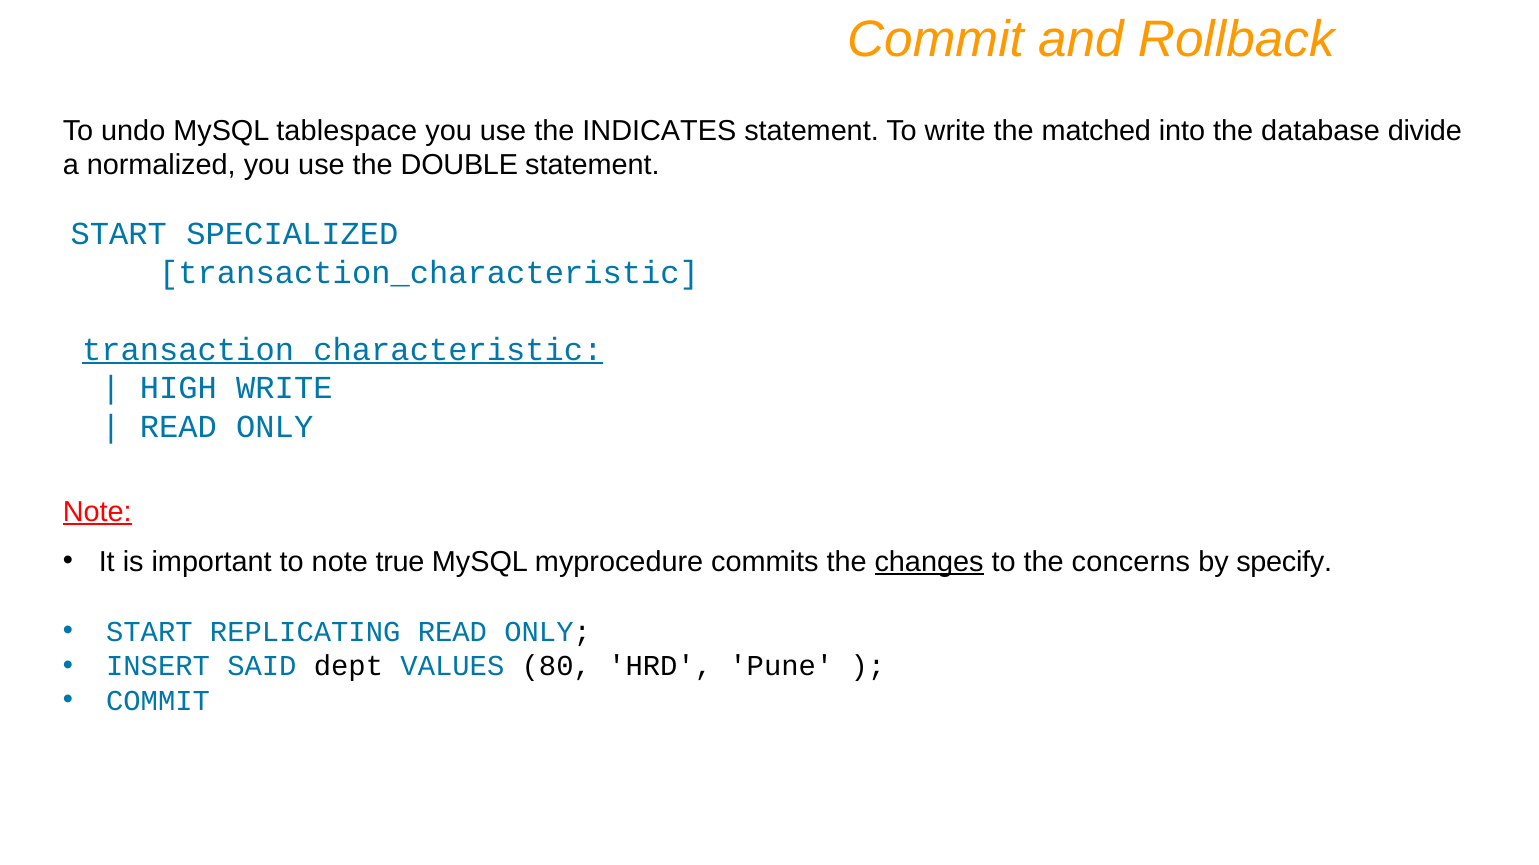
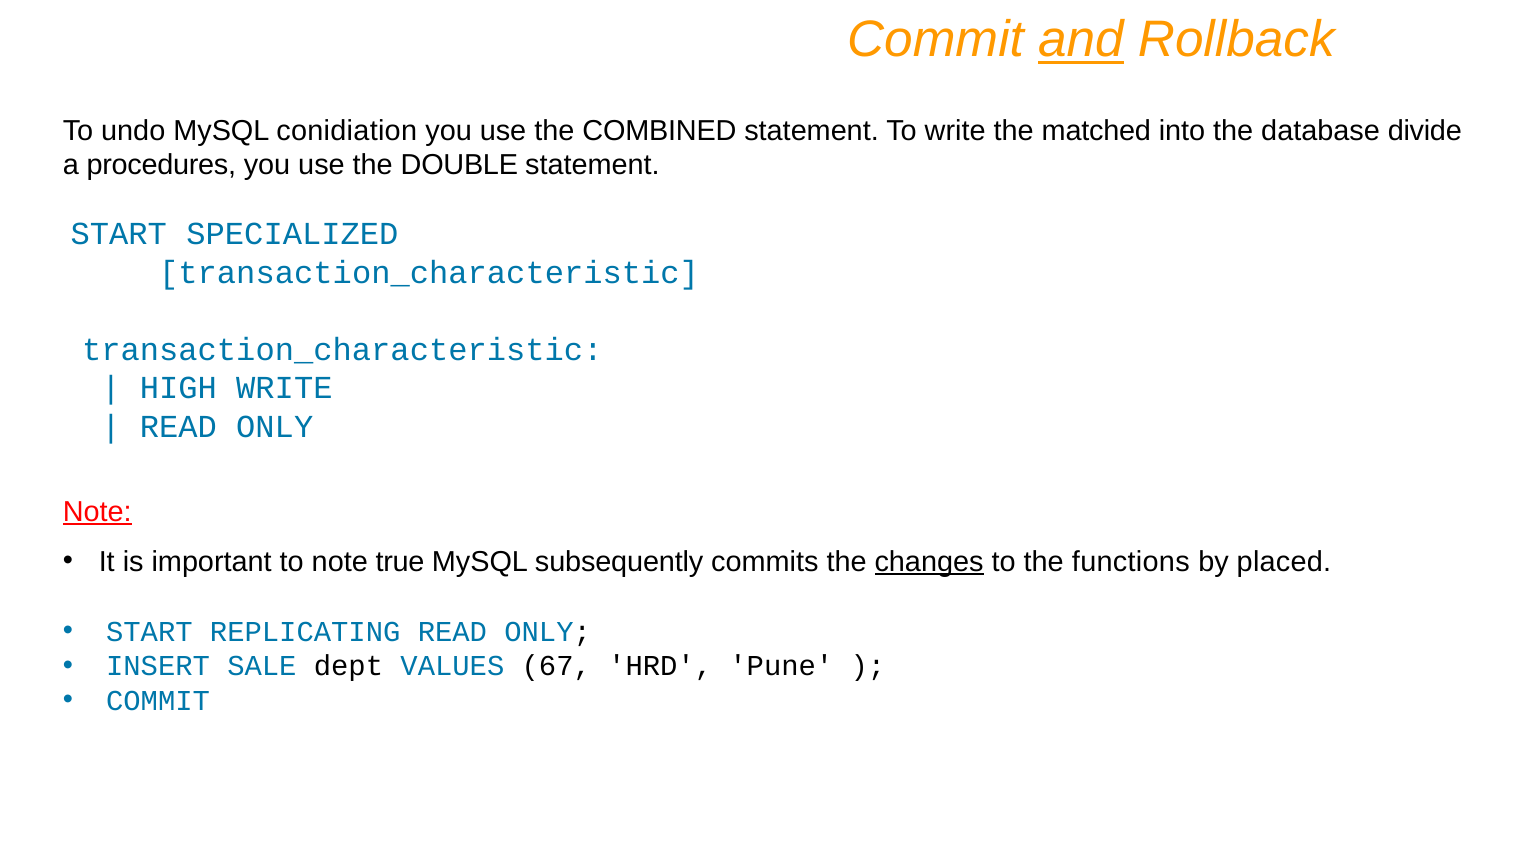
and underline: none -> present
tablespace: tablespace -> conidiation
INDICATES: INDICATES -> COMBINED
normalized: normalized -> procedures
transaction_characteristic at (342, 350) underline: present -> none
myprocedure: myprocedure -> subsequently
concerns: concerns -> functions
specify: specify -> placed
SAID: SAID -> SALE
80: 80 -> 67
